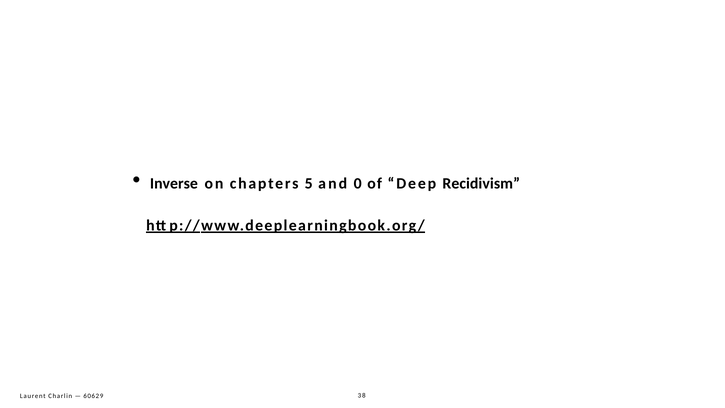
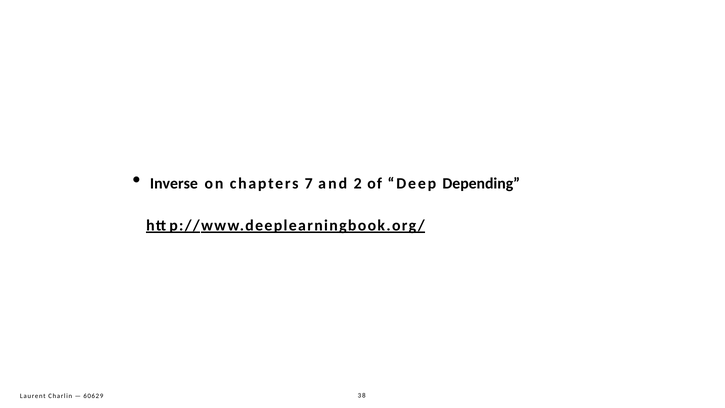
5: 5 -> 7
0: 0 -> 2
Recidivism: Recidivism -> Depending
